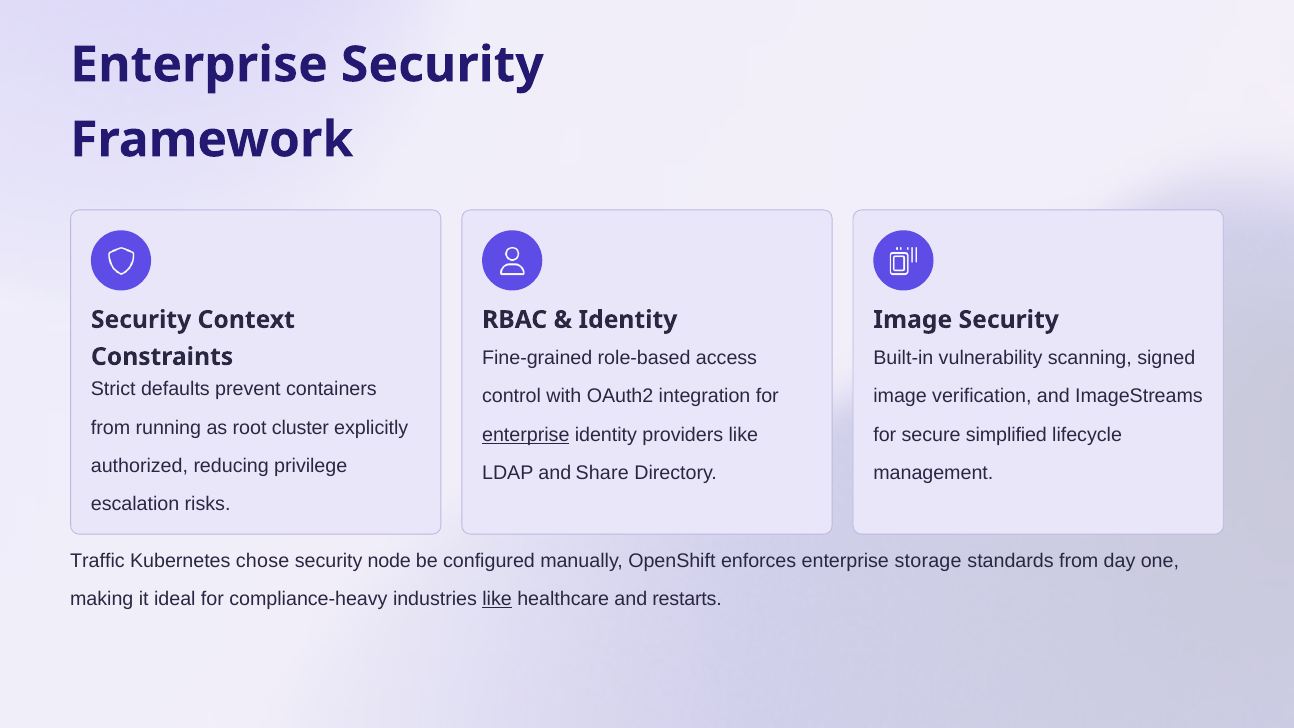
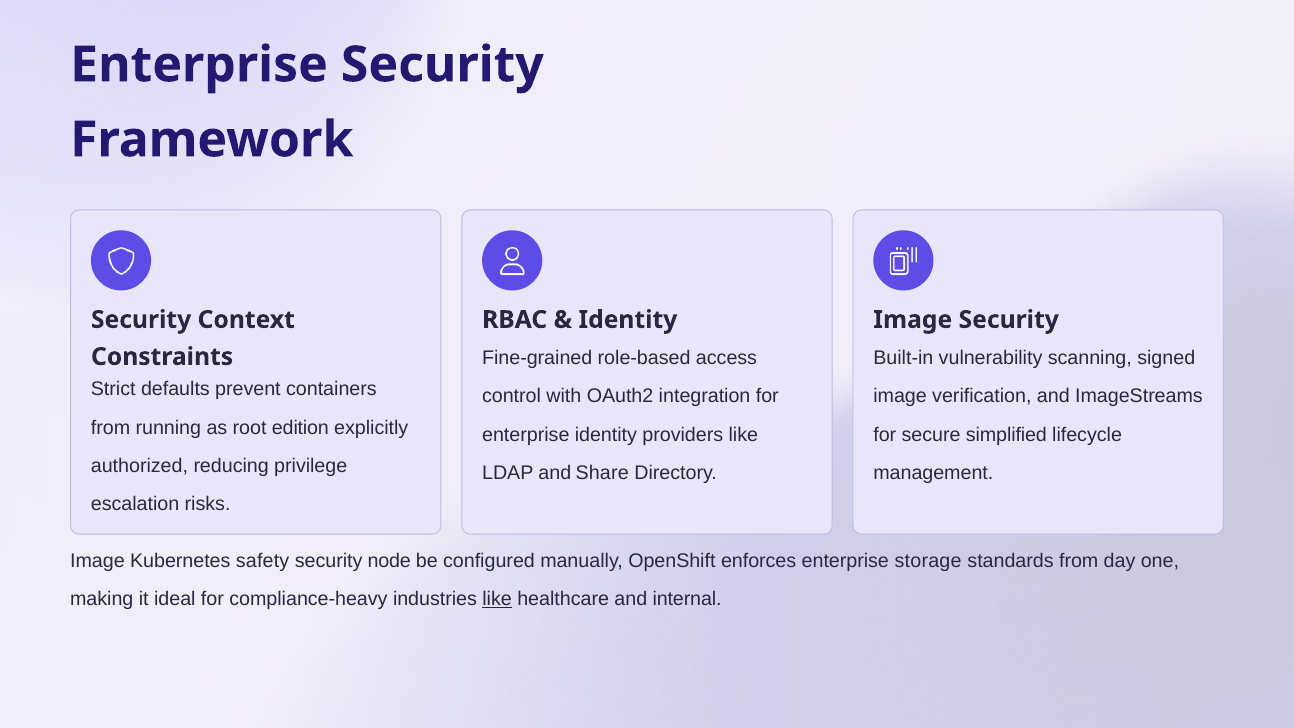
cluster: cluster -> edition
enterprise at (526, 435) underline: present -> none
Traffic at (97, 561): Traffic -> Image
chose: chose -> safety
restarts: restarts -> internal
